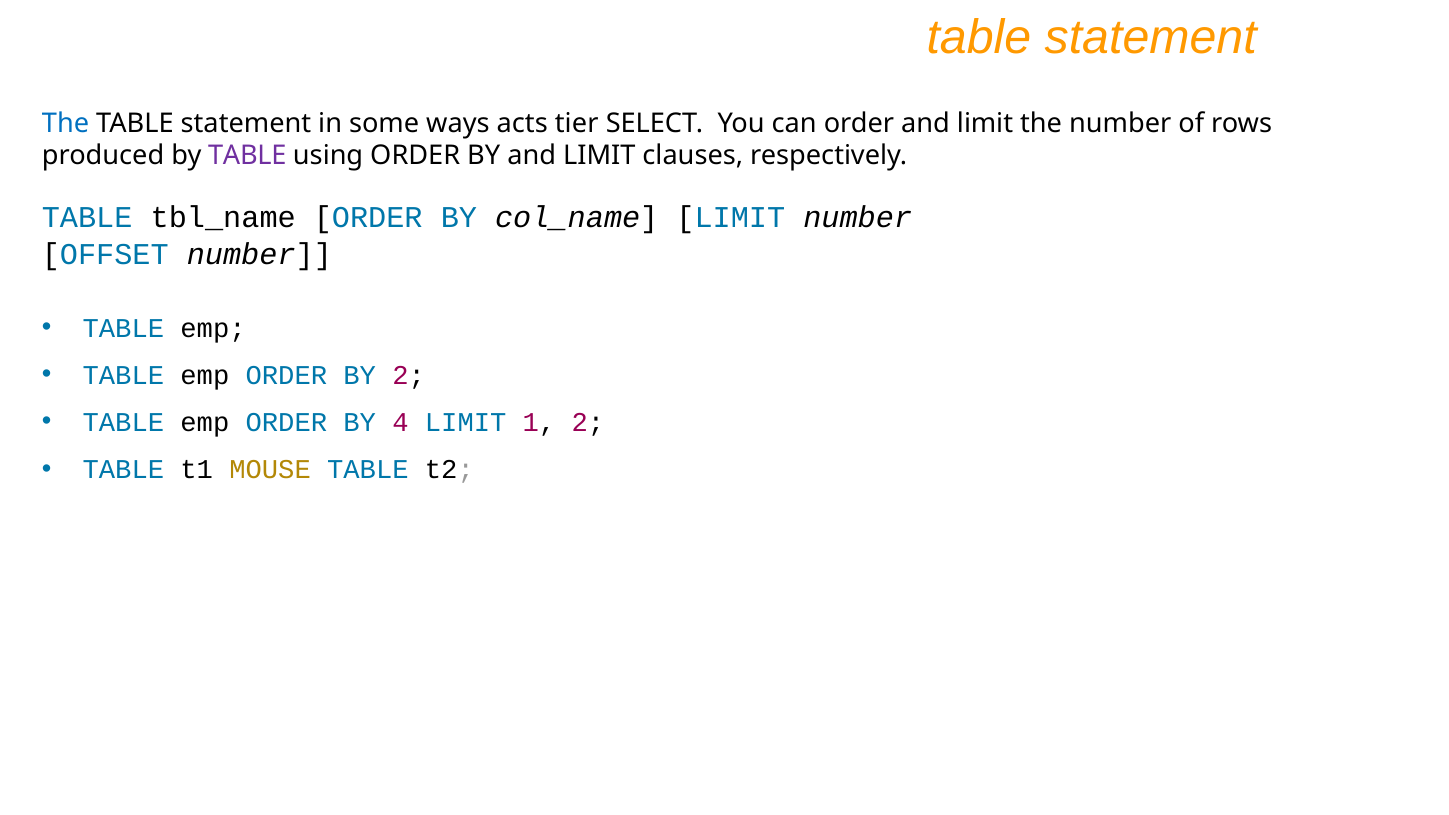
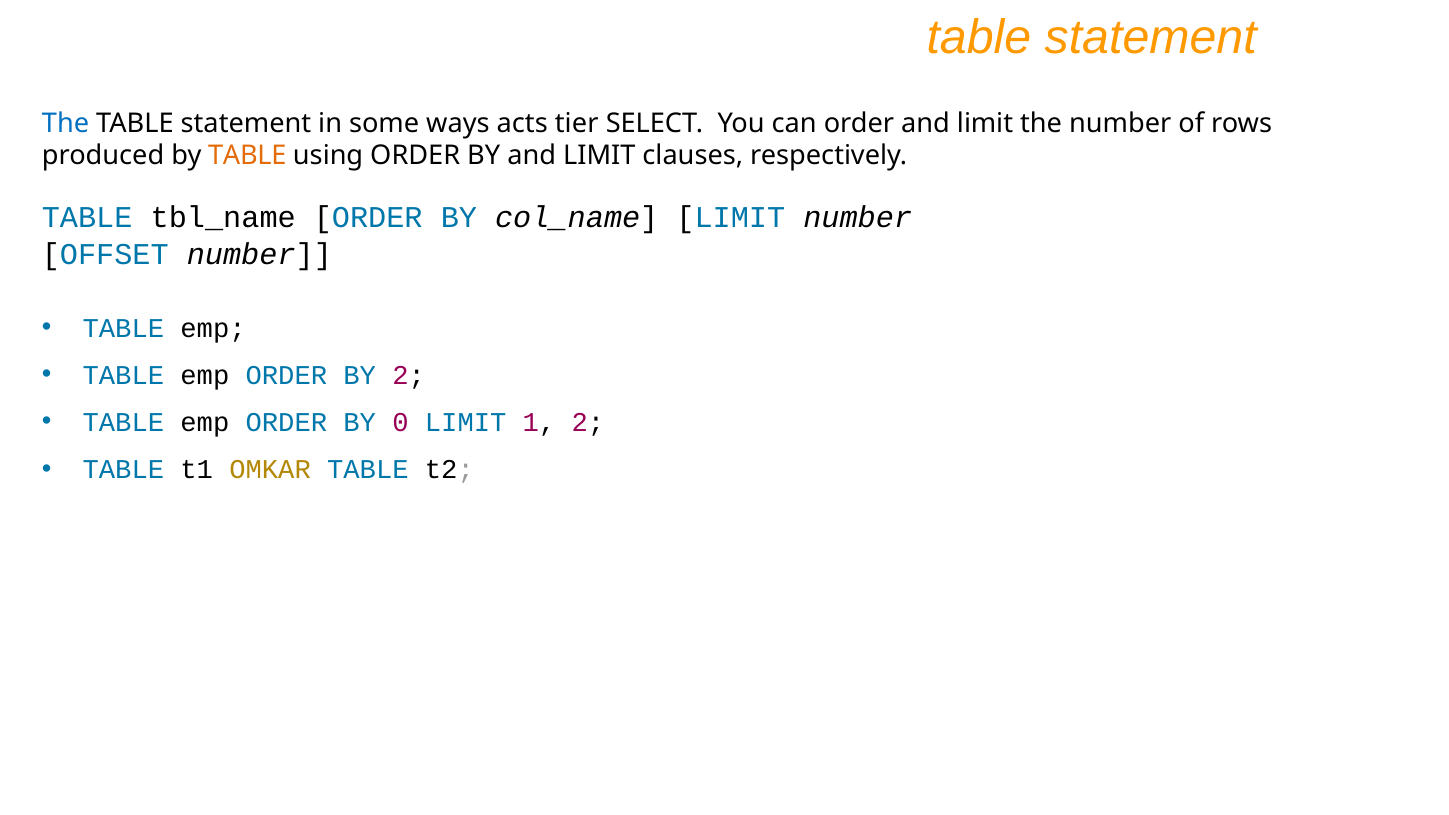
TABLE at (247, 156) colour: purple -> orange
4: 4 -> 0
MOUSE: MOUSE -> OMKAR
